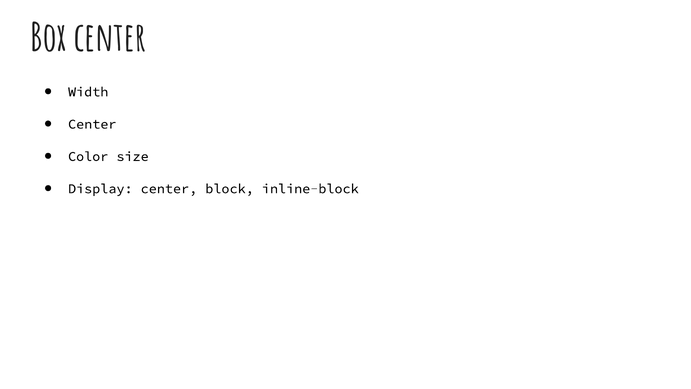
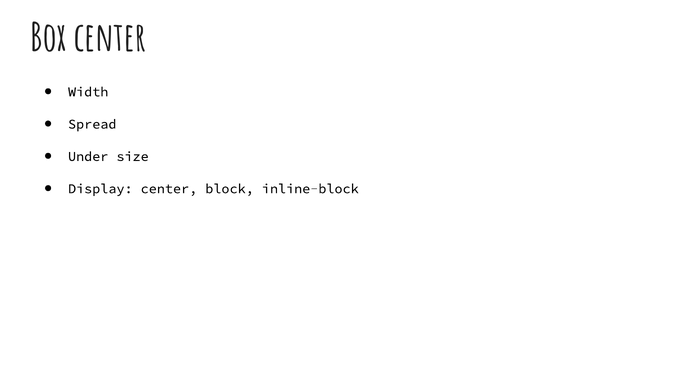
Center at (92, 124): Center -> Spread
Color: Color -> Under
